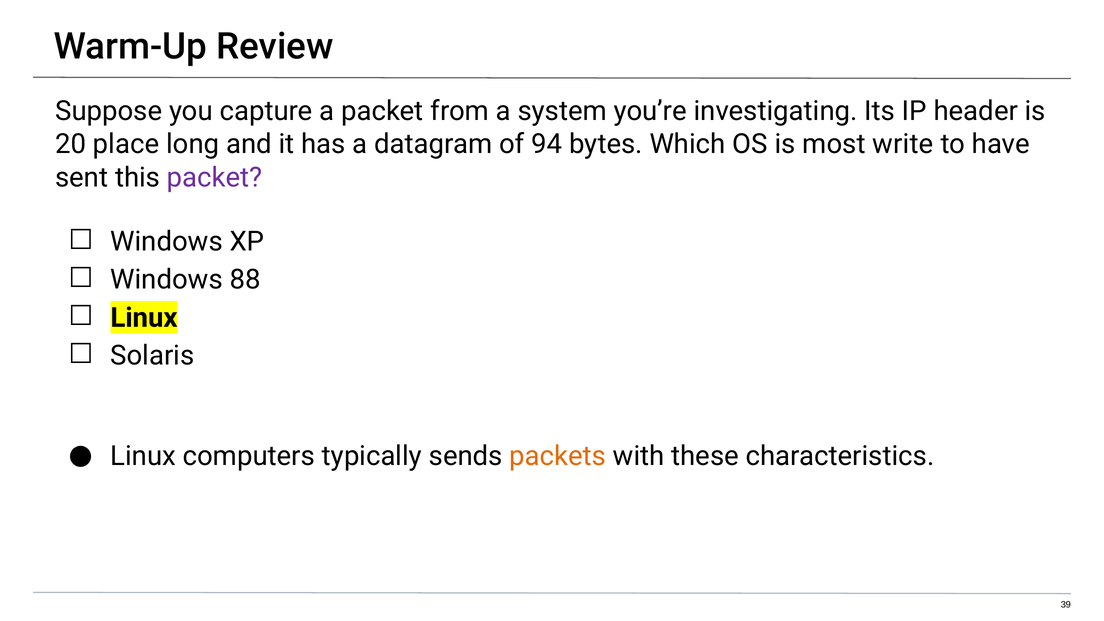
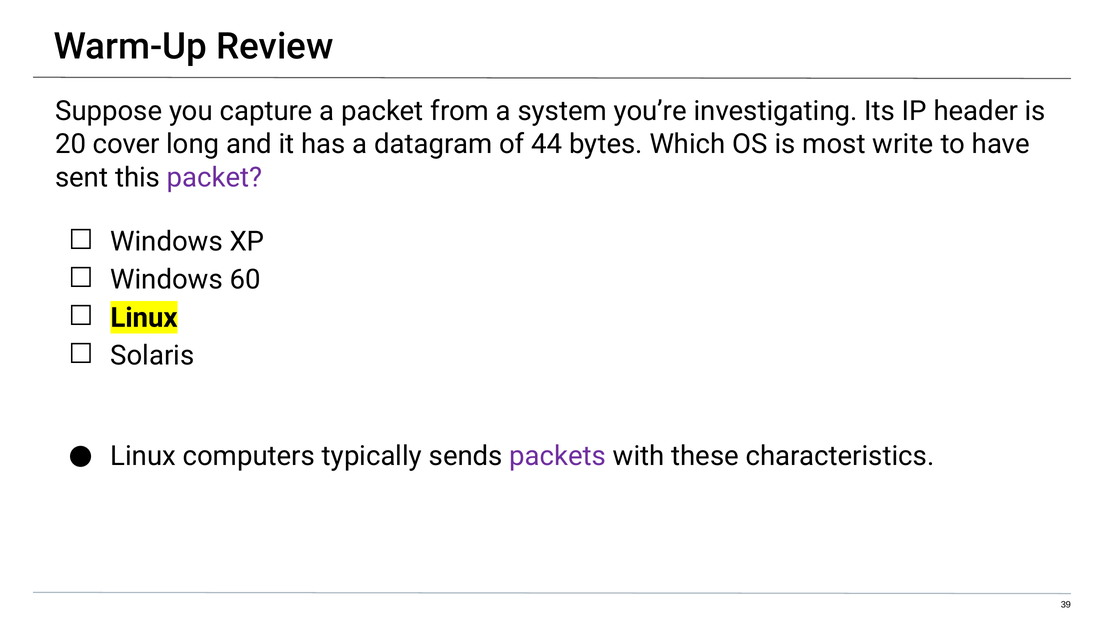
place: place -> cover
94: 94 -> 44
88: 88 -> 60
packets colour: orange -> purple
